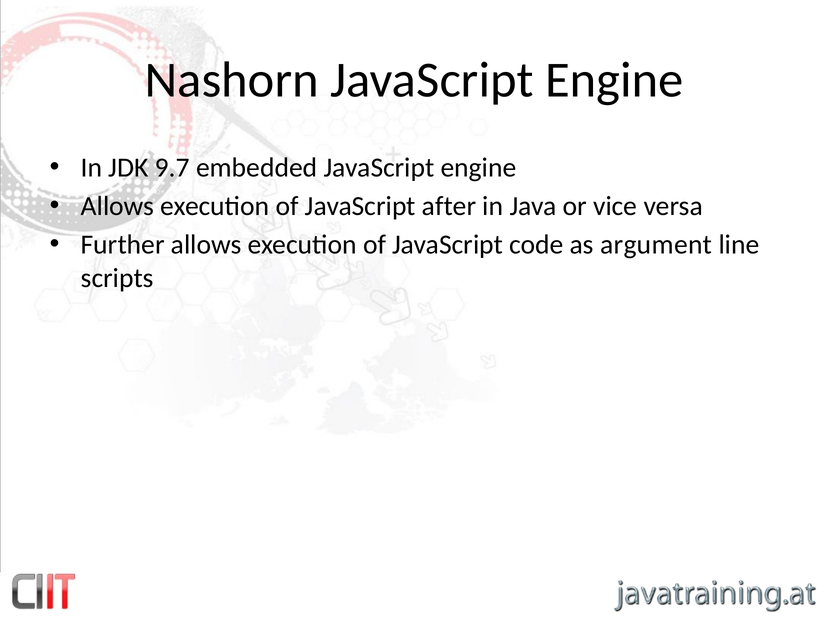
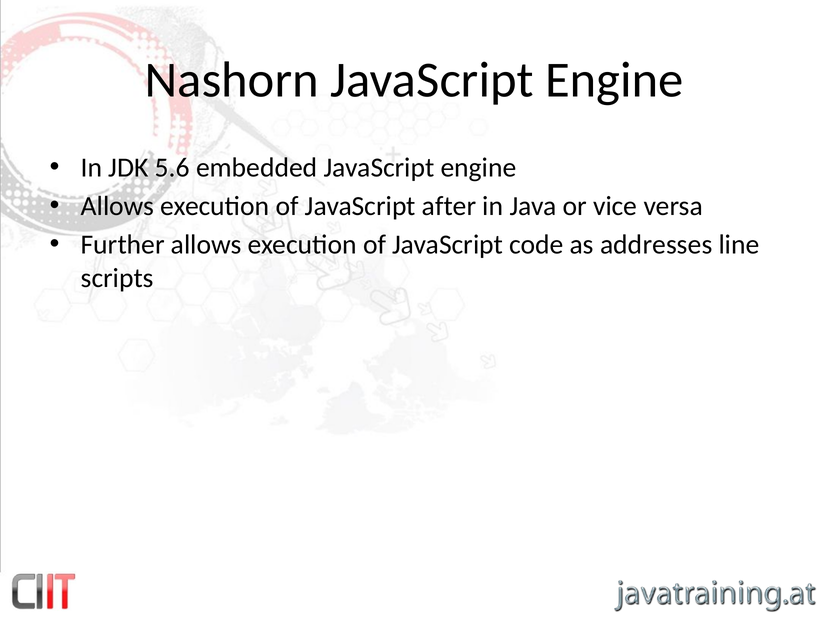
9.7: 9.7 -> 5.6
argument: argument -> addresses
